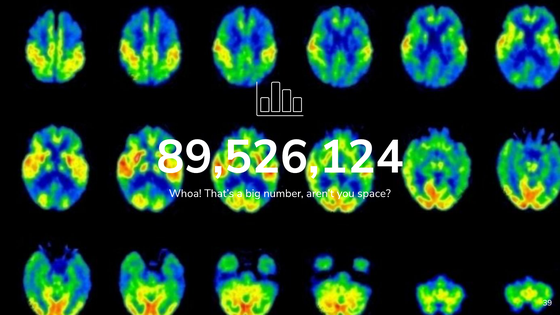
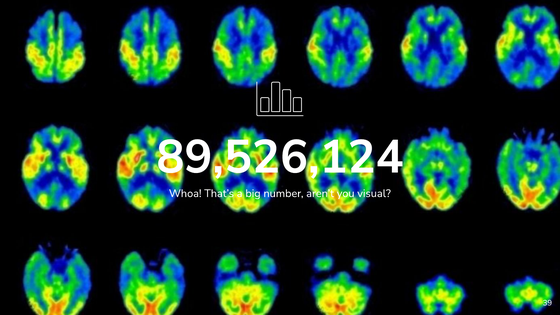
space: space -> visual
